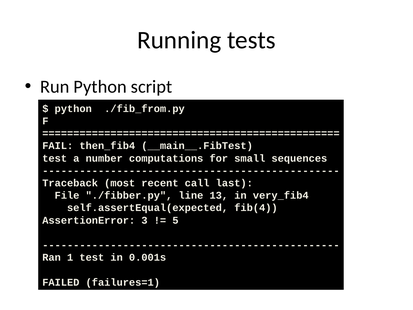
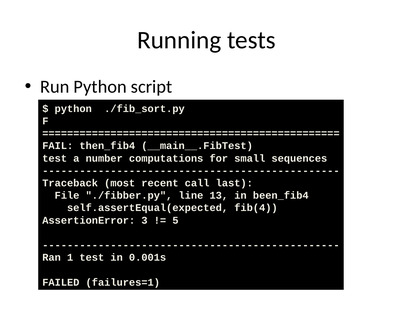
./fib_from.py: ./fib_from.py -> ./fib_sort.py
very_fib4: very_fib4 -> been_fib4
